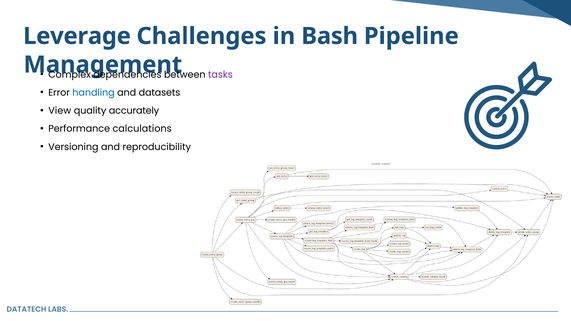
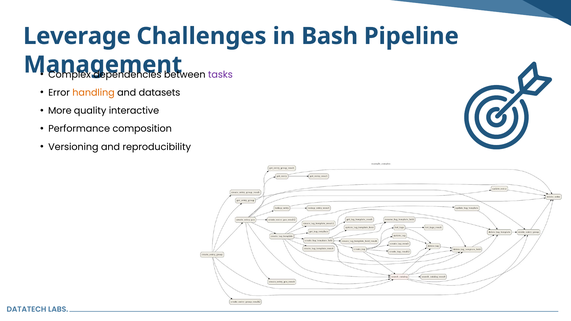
handling colour: blue -> orange
View: View -> More
accurately: accurately -> interactive
calculations: calculations -> composition
